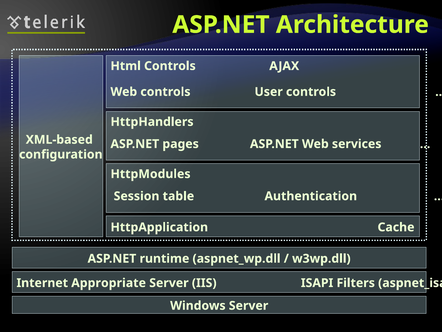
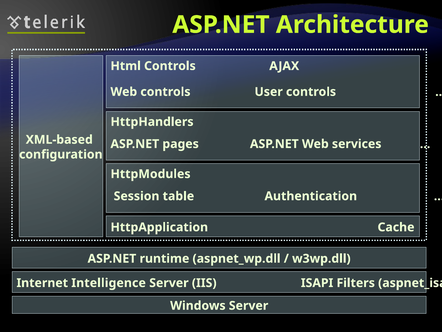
Appropriate: Appropriate -> Intelligence
